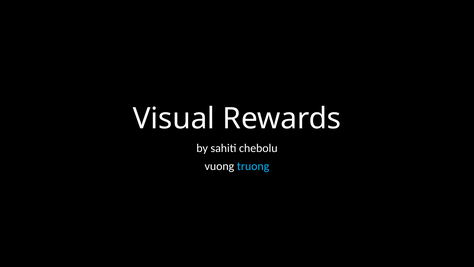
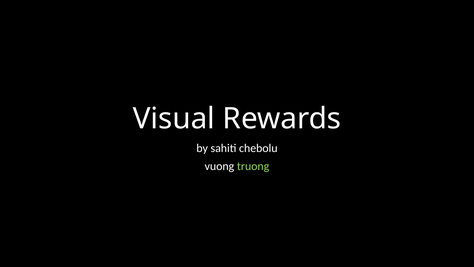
truong colour: light blue -> light green
